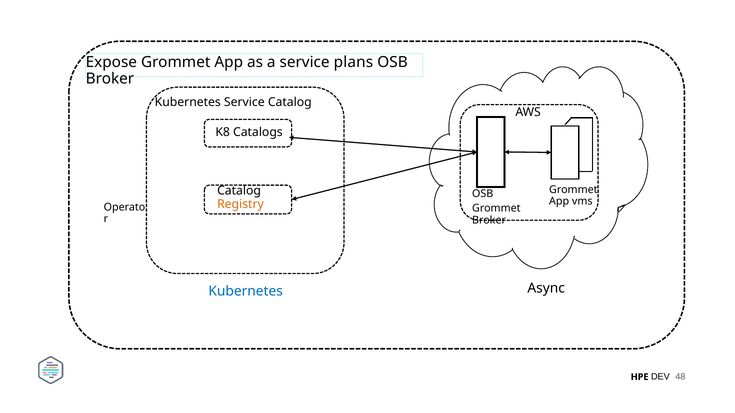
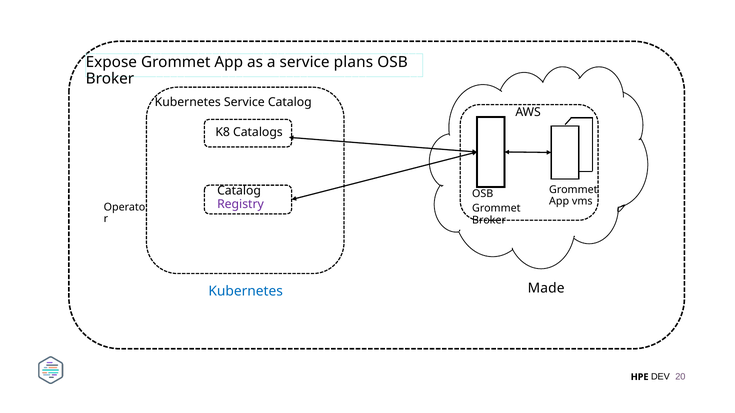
Registry colour: orange -> purple
Async: Async -> Made
48: 48 -> 20
